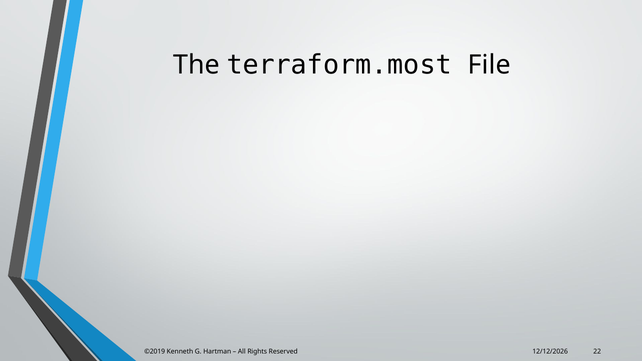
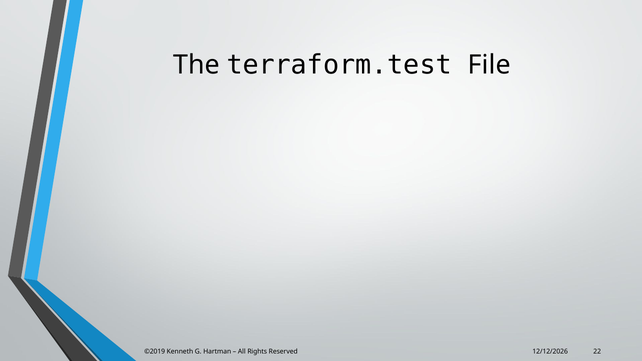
terraform.most: terraform.most -> terraform.test
